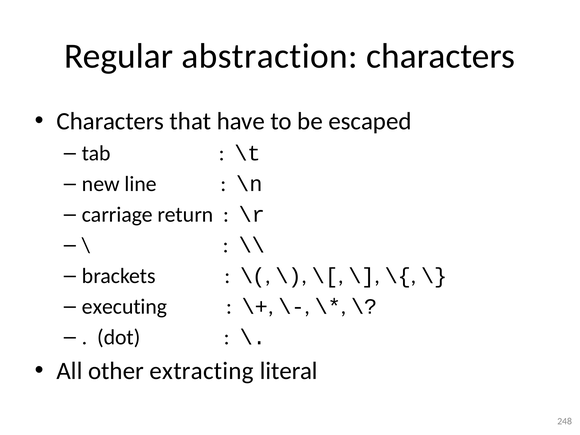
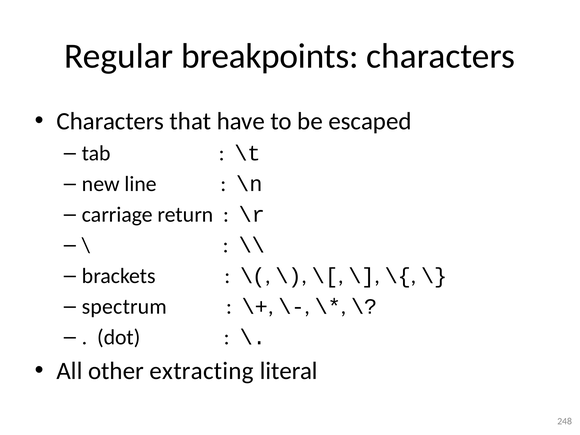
abstraction: abstraction -> breakpoints
executing: executing -> spectrum
